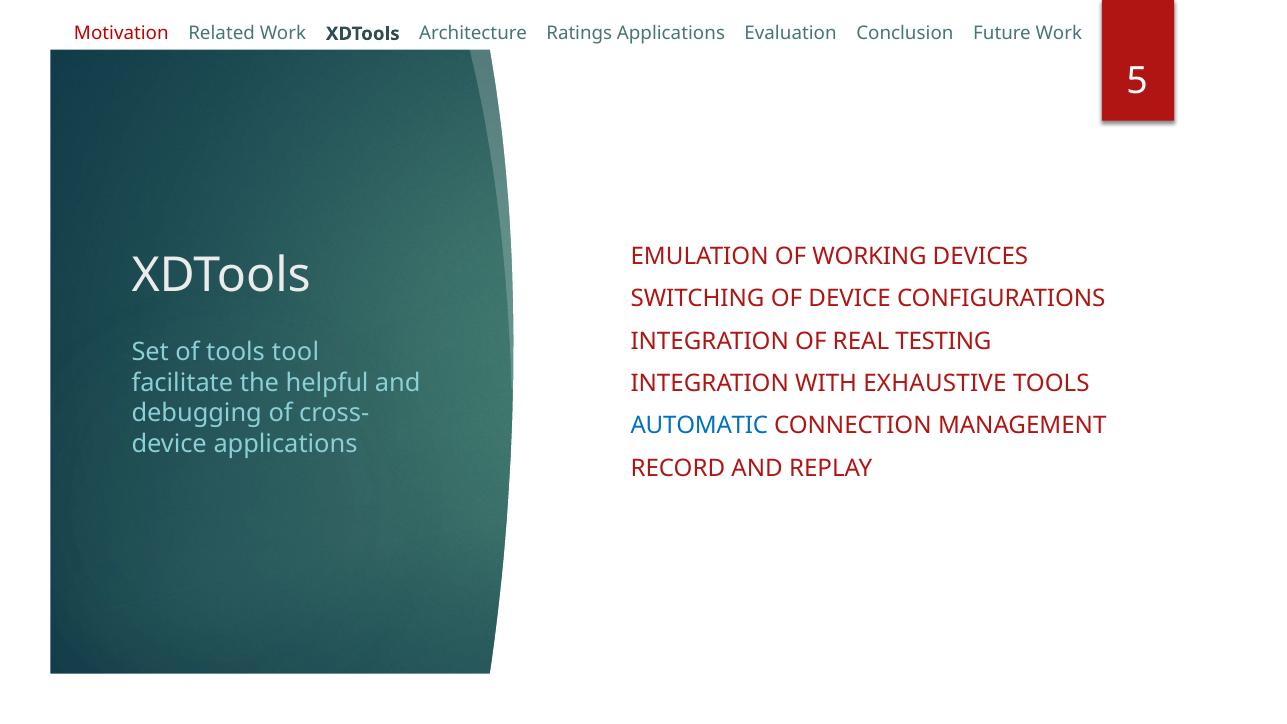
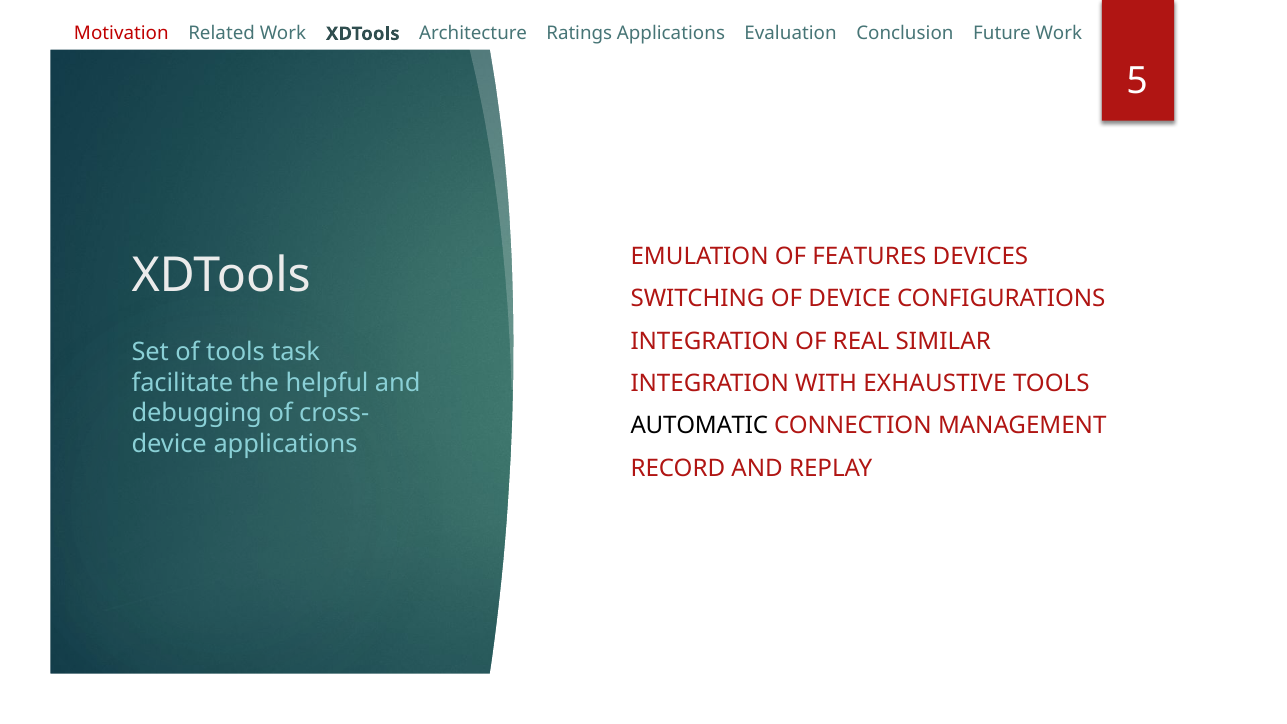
WORKING: WORKING -> FEATURES
TESTING: TESTING -> SIMILAR
tool: tool -> task
AUTOMATIC colour: blue -> black
